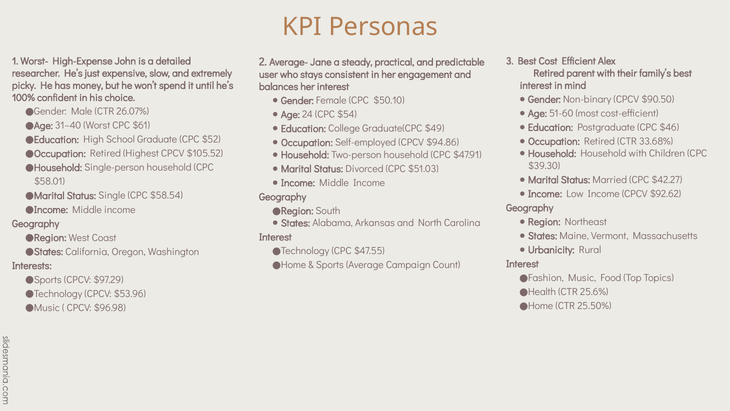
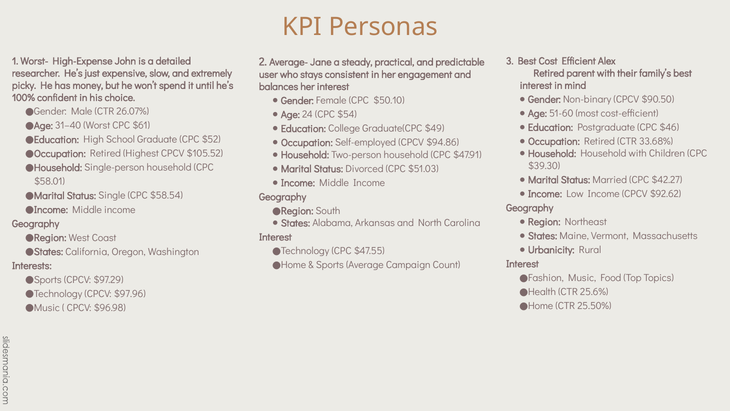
$53.96: $53.96 -> $97.96
